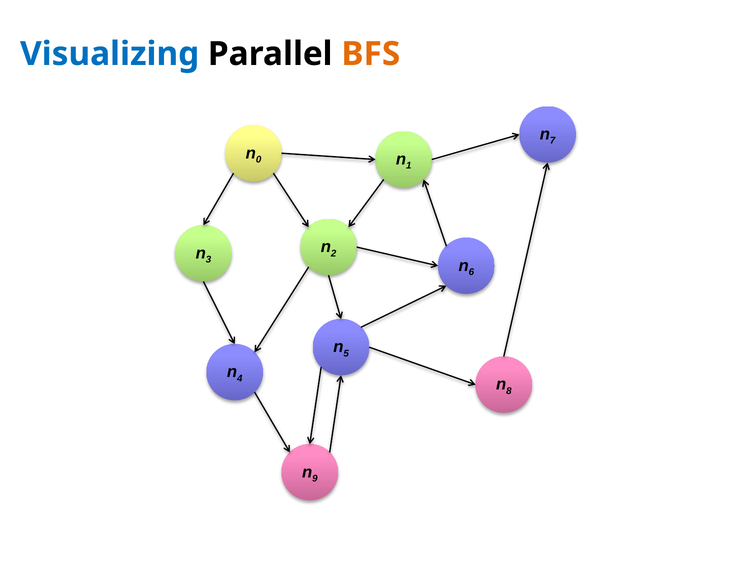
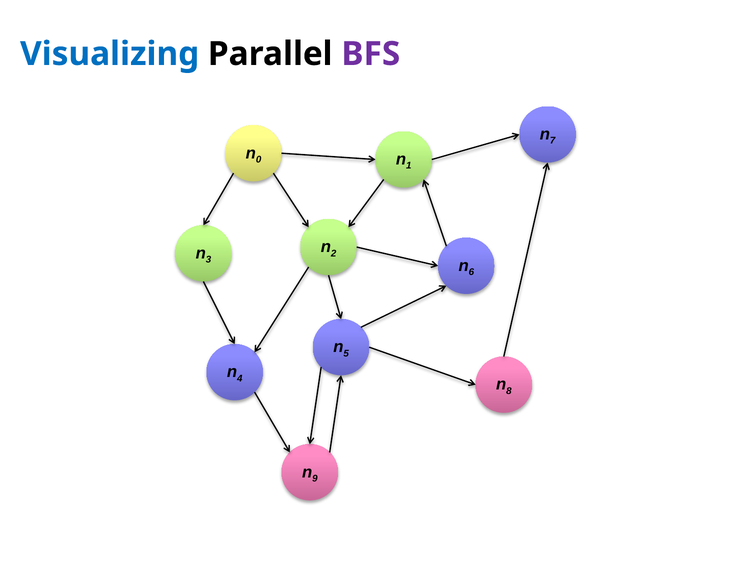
BFS colour: orange -> purple
